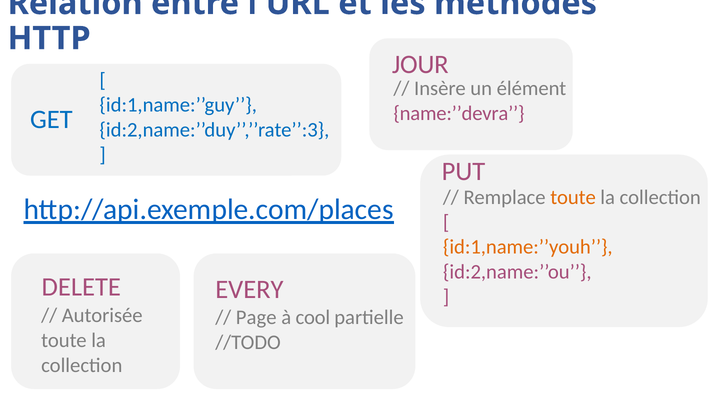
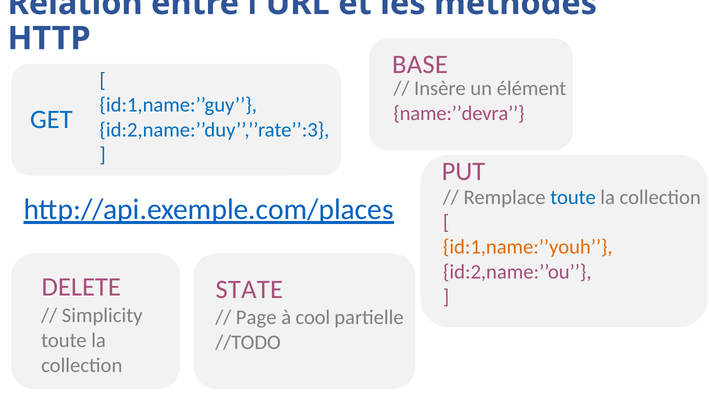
JOUR: JOUR -> BASE
toute at (573, 197) colour: orange -> blue
EVERY: EVERY -> STATE
Autorisée: Autorisée -> Simplicity
